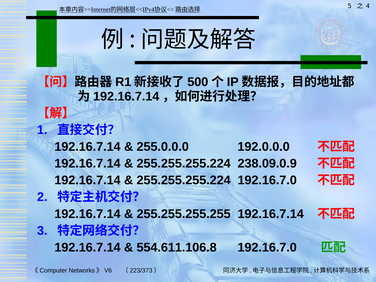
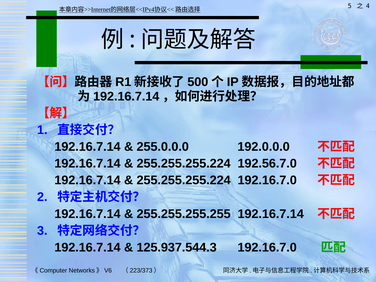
238.09.0.9: 238.09.0.9 -> 192.56.7.0
554.611.106.8: 554.611.106.8 -> 125.937.544.3
